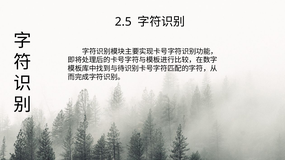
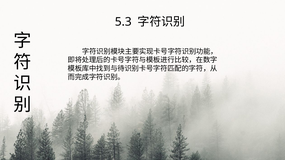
2.5: 2.5 -> 5.3
